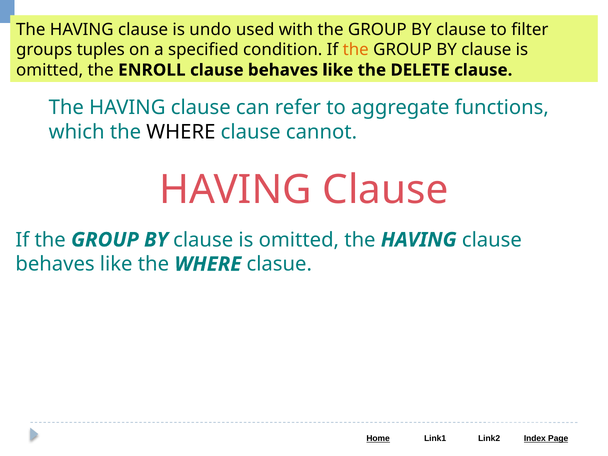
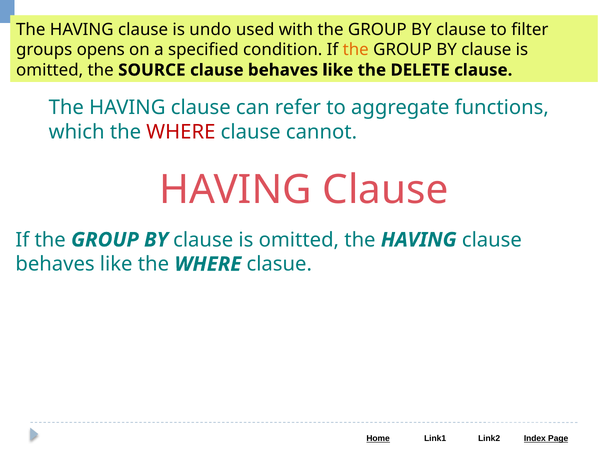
tuples: tuples -> opens
ENROLL: ENROLL -> SOURCE
WHERE at (181, 132) colour: black -> red
